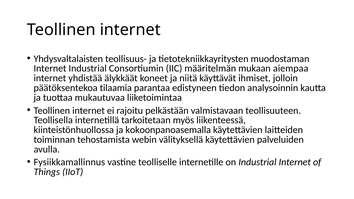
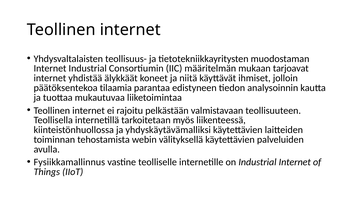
aiempaa: aiempaa -> tarjoavat
kokoonpanoasemalla: kokoonpanoasemalla -> yhdyskäytävämalliksi
